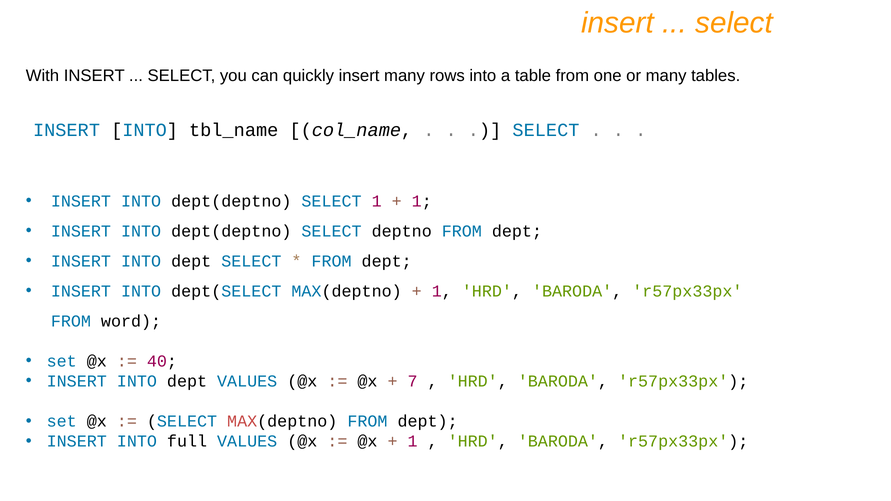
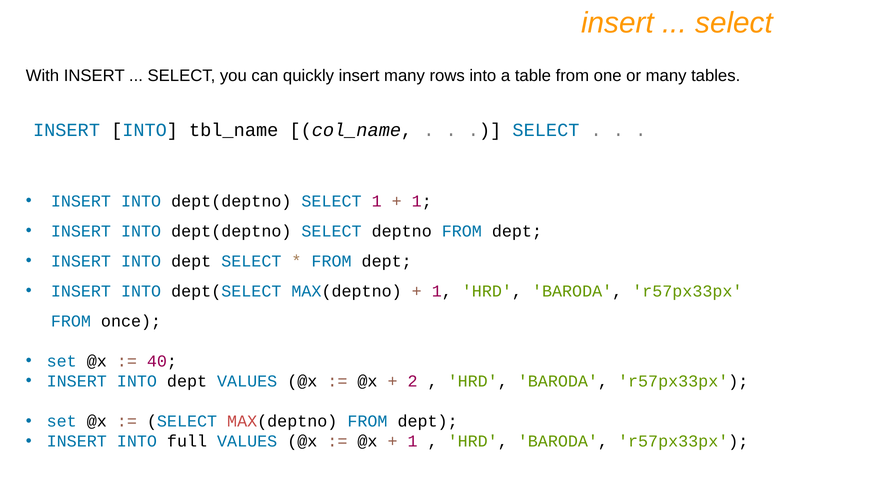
word: word -> once
7: 7 -> 2
